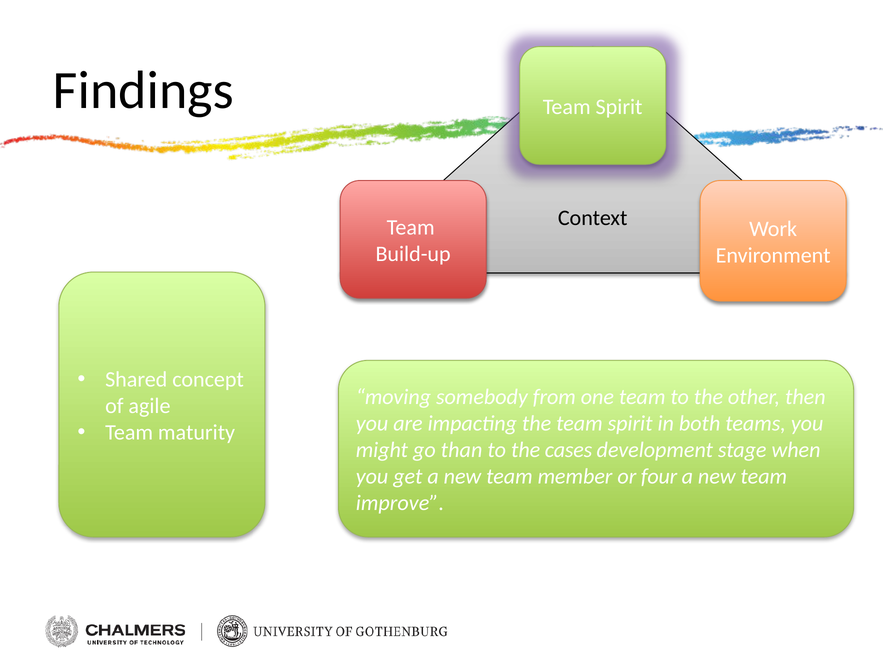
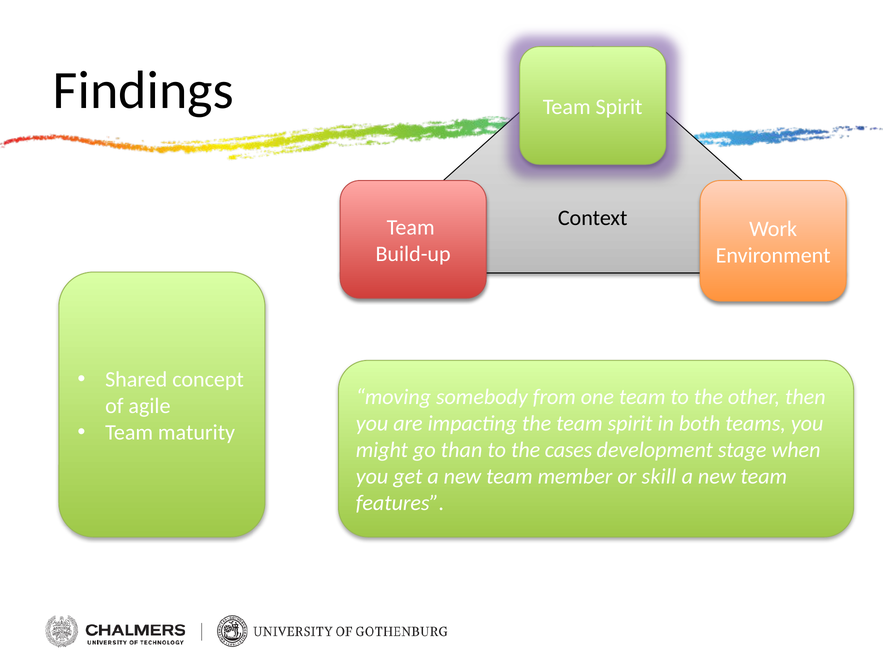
four: four -> skill
improve: improve -> features
